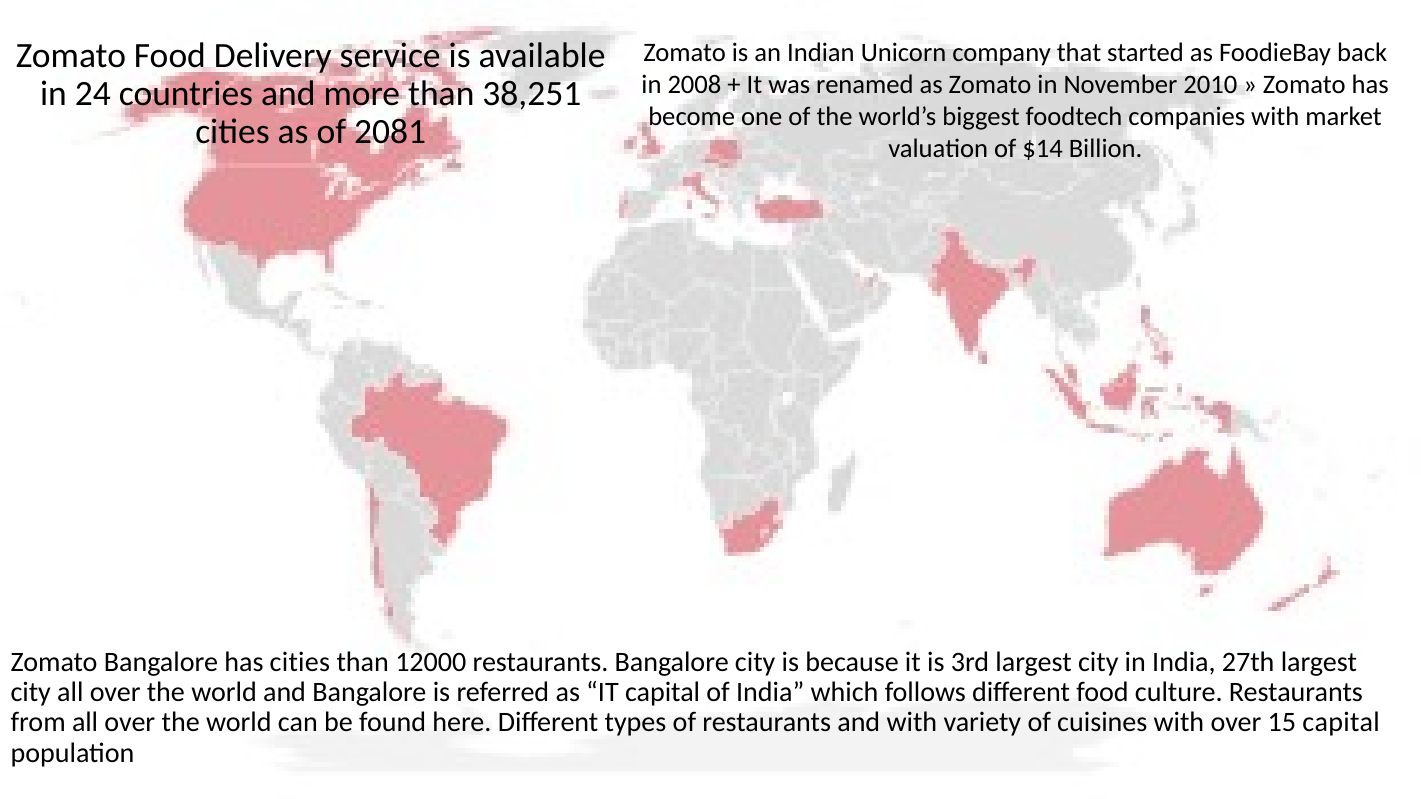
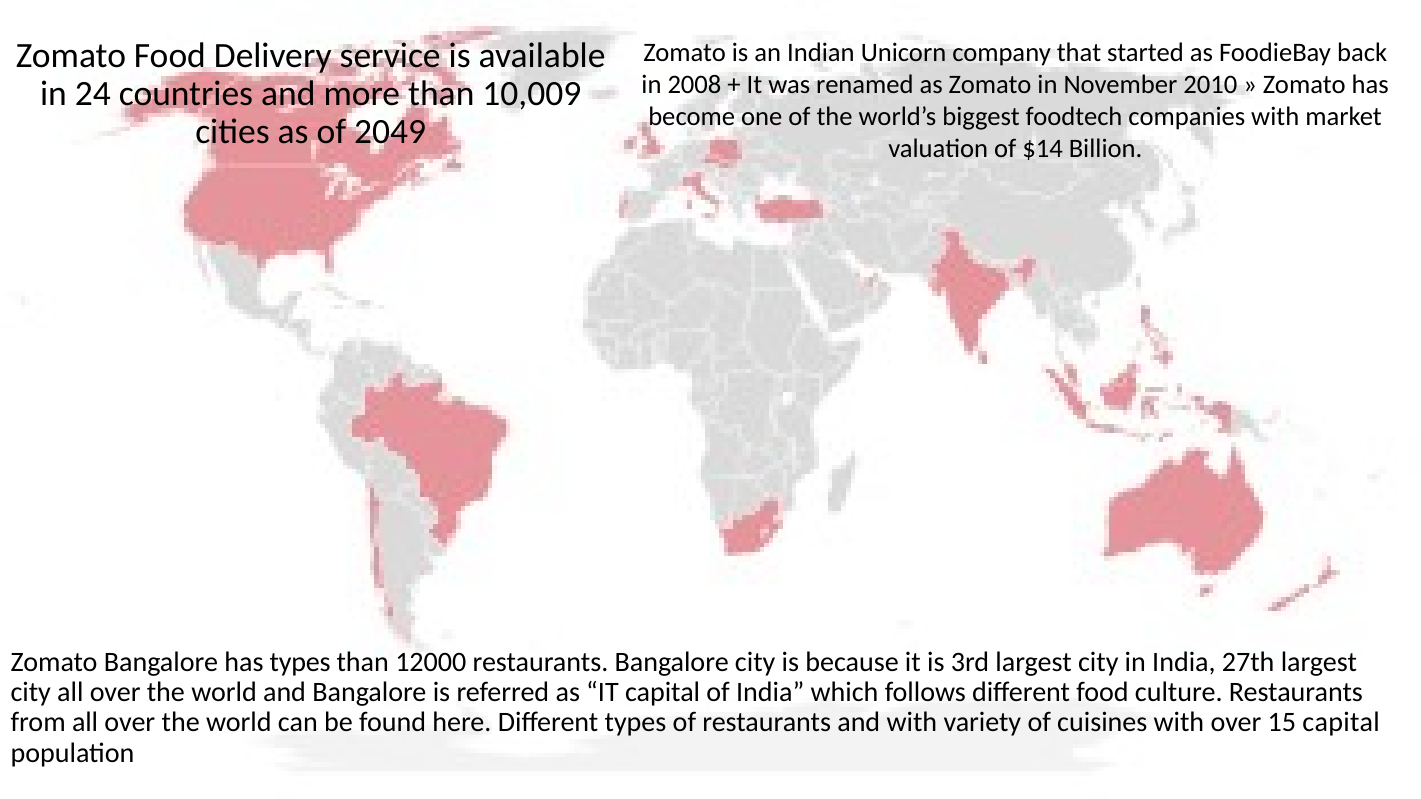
38,251: 38,251 -> 10,009
2081: 2081 -> 2049
has cities: cities -> types
